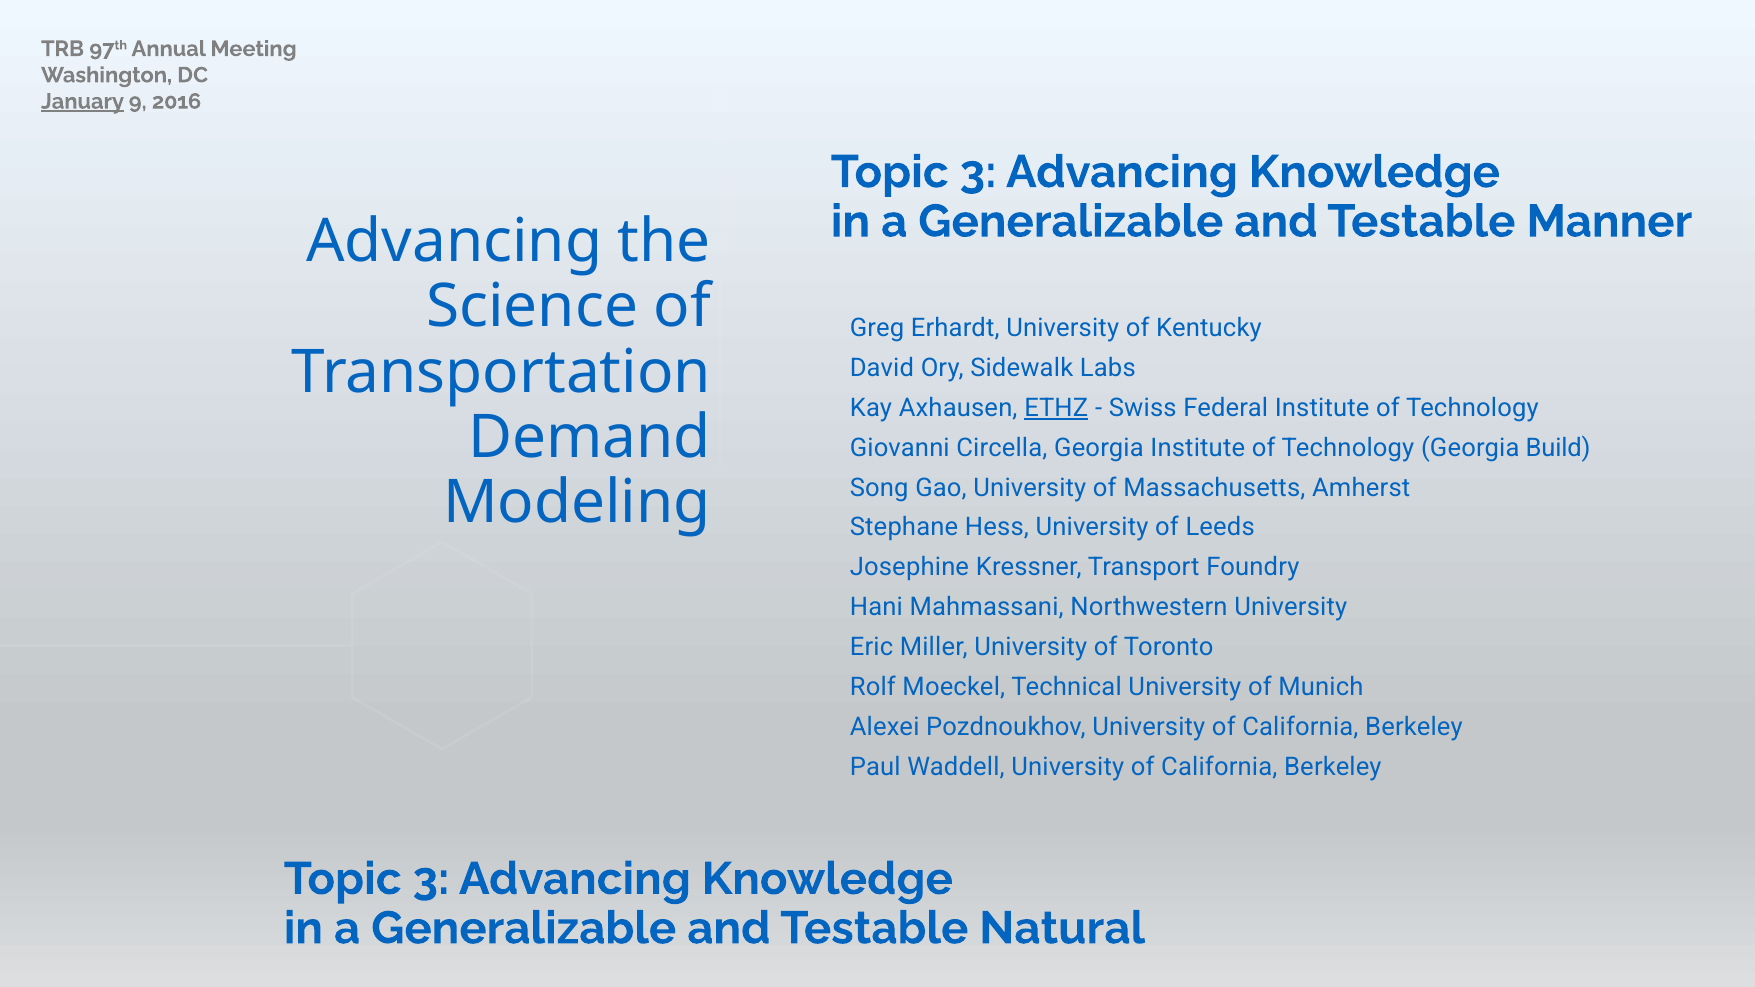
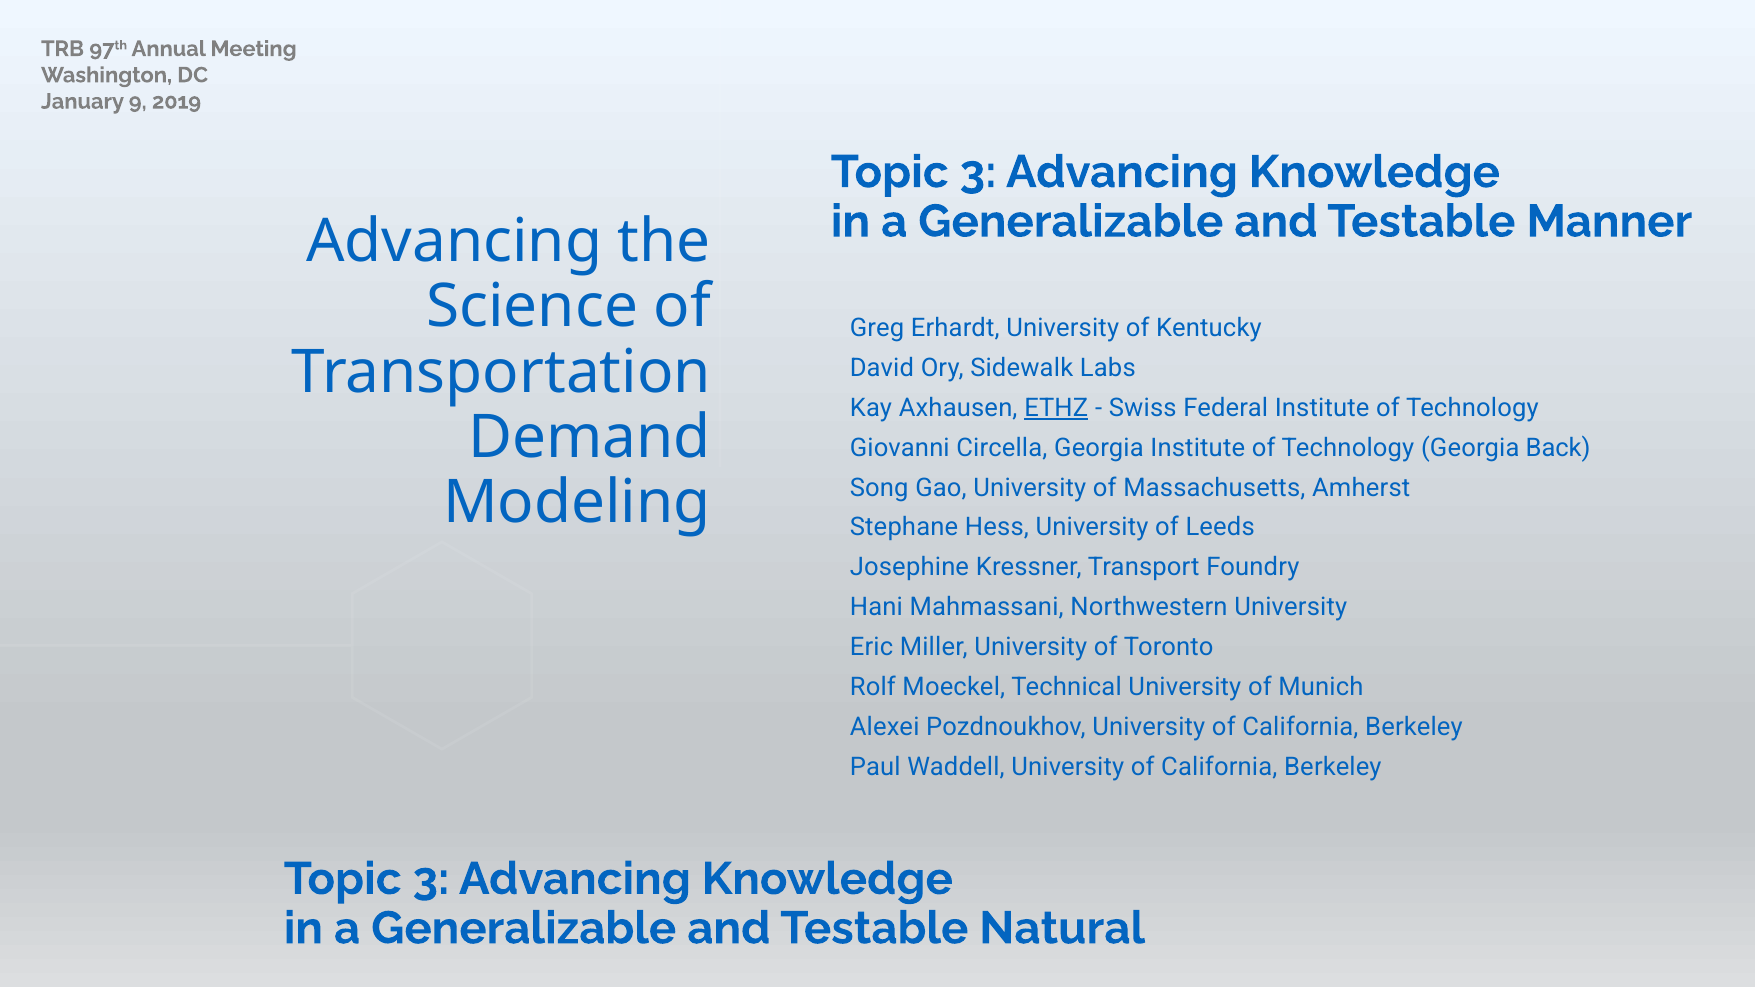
January underline: present -> none
2016: 2016 -> 2019
Build: Build -> Back
